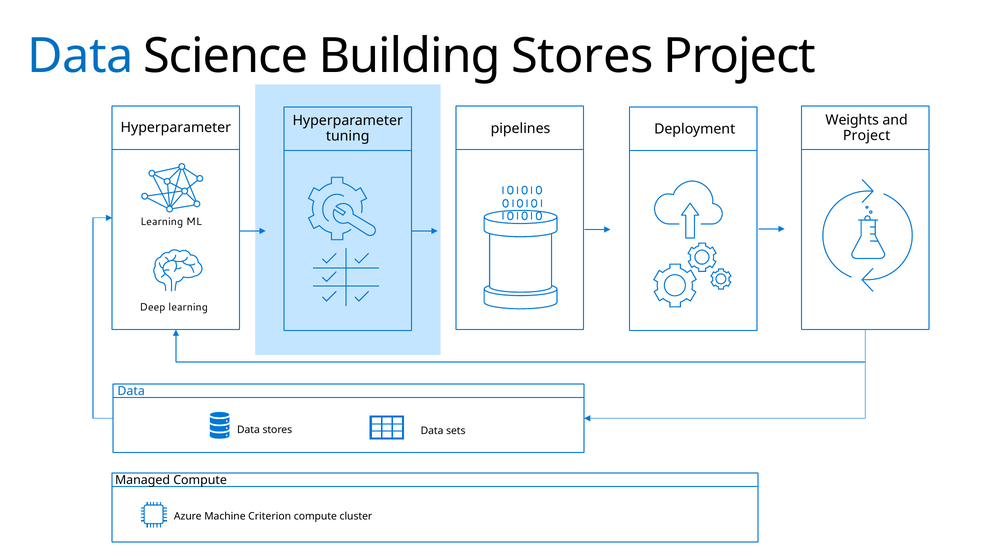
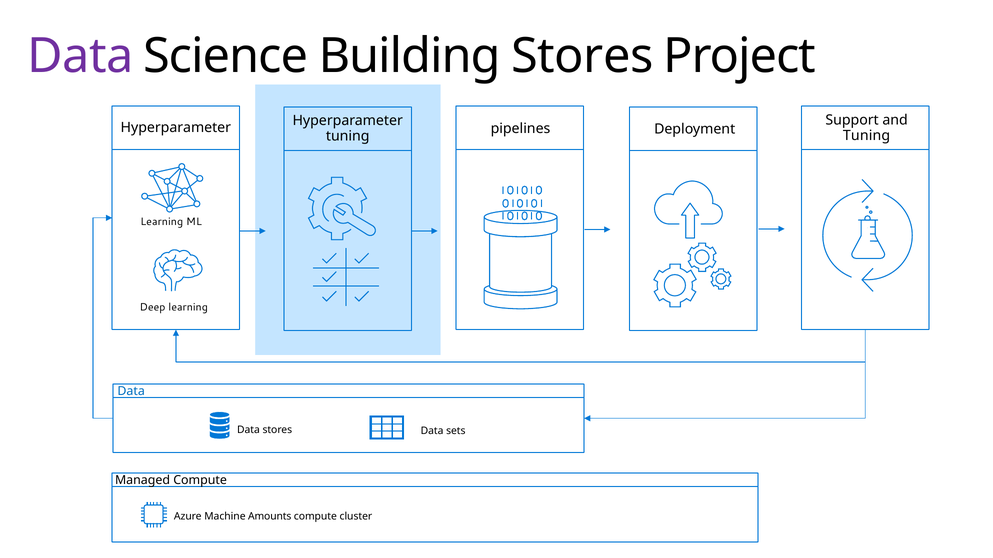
Data at (81, 56) colour: blue -> purple
Weights: Weights -> Support
Project at (867, 136): Project -> Tuning
Criterion: Criterion -> Amounts
